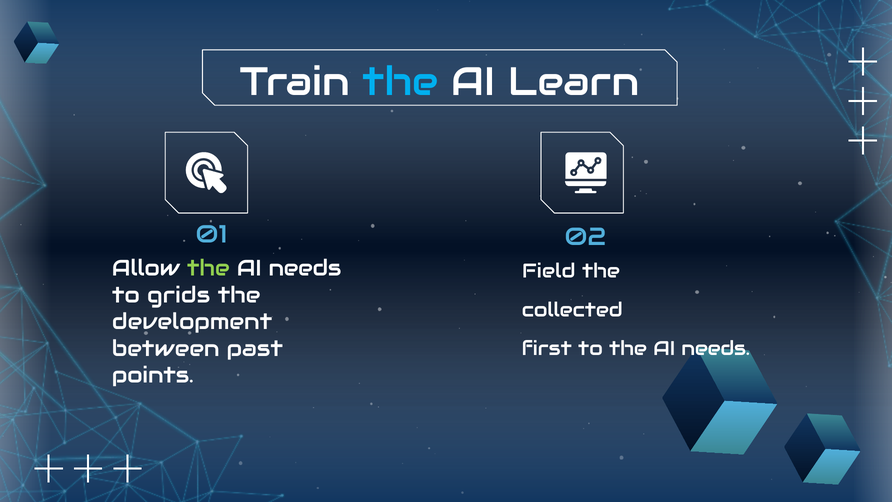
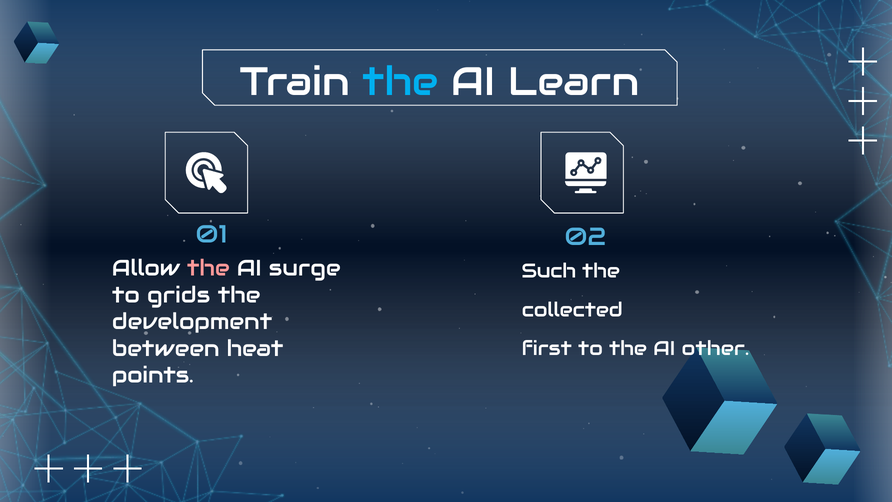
the at (208, 268) colour: light green -> pink
needs at (305, 268): needs -> surge
Field: Field -> Such
past: past -> heat
to the AI needs: needs -> other
